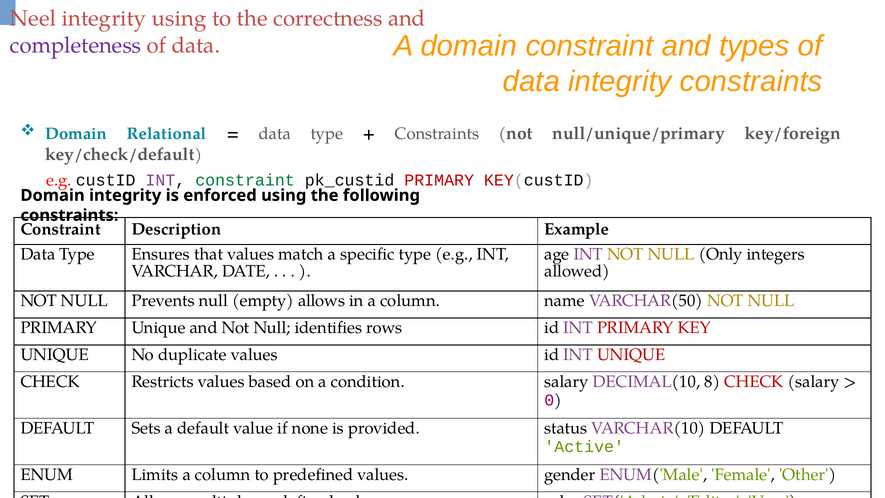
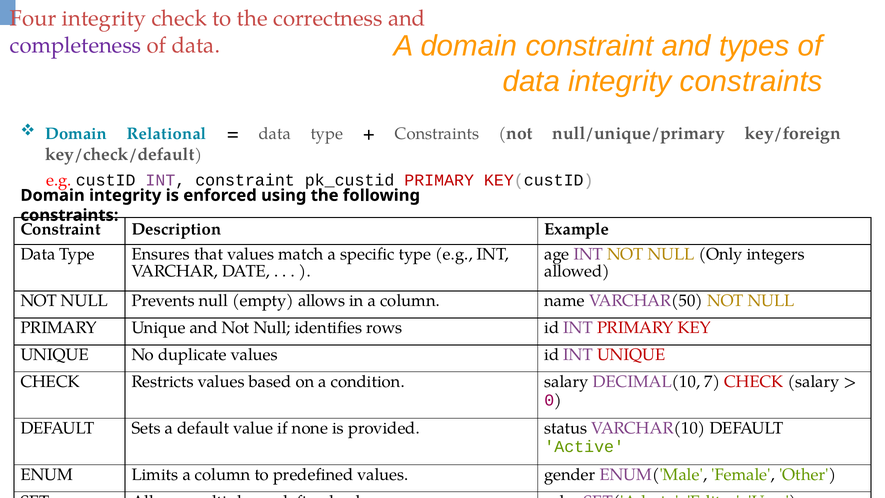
Neel: Neel -> Four
integrity using: using -> check
constraint at (245, 180) colour: green -> black
8: 8 -> 7
